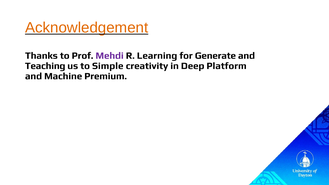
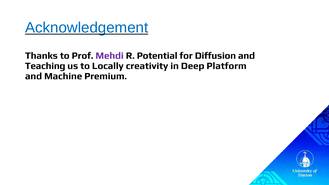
Acknowledgement colour: orange -> blue
Learning: Learning -> Potential
Generate: Generate -> Diffusion
Simple: Simple -> Locally
